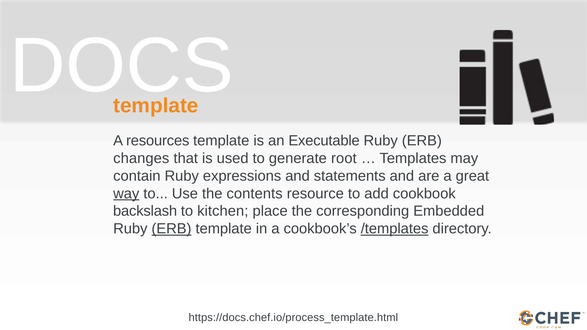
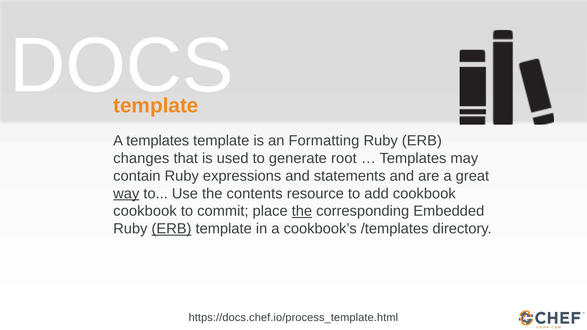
A resources: resources -> templates
Executable: Executable -> Formatting
backslash at (145, 211): backslash -> cookbook
kitchen: kitchen -> commit
the at (302, 211) underline: none -> present
/templates underline: present -> none
